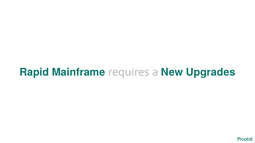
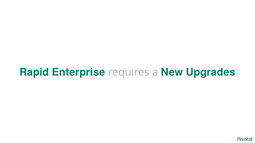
Mainframe: Mainframe -> Enterprise
